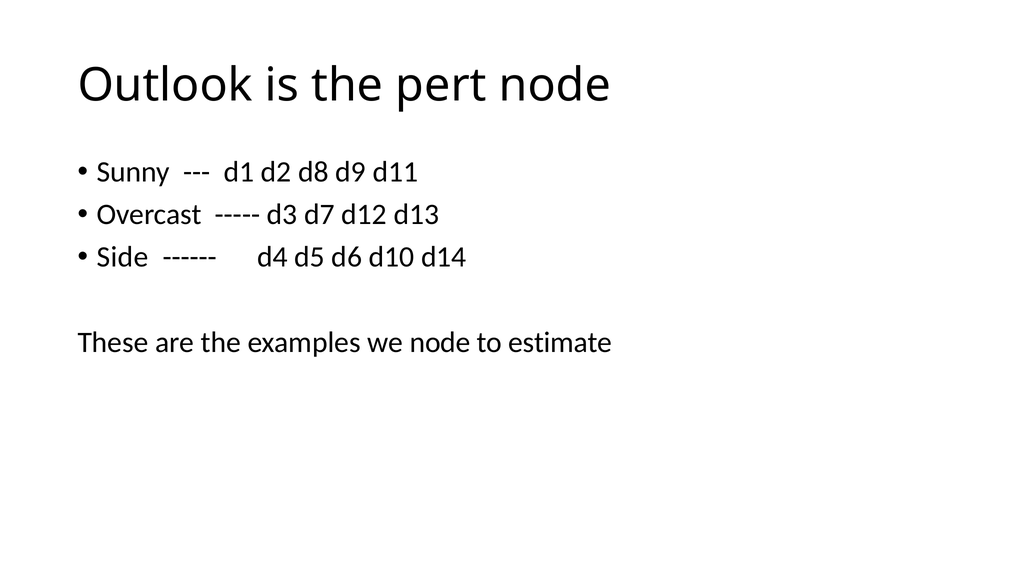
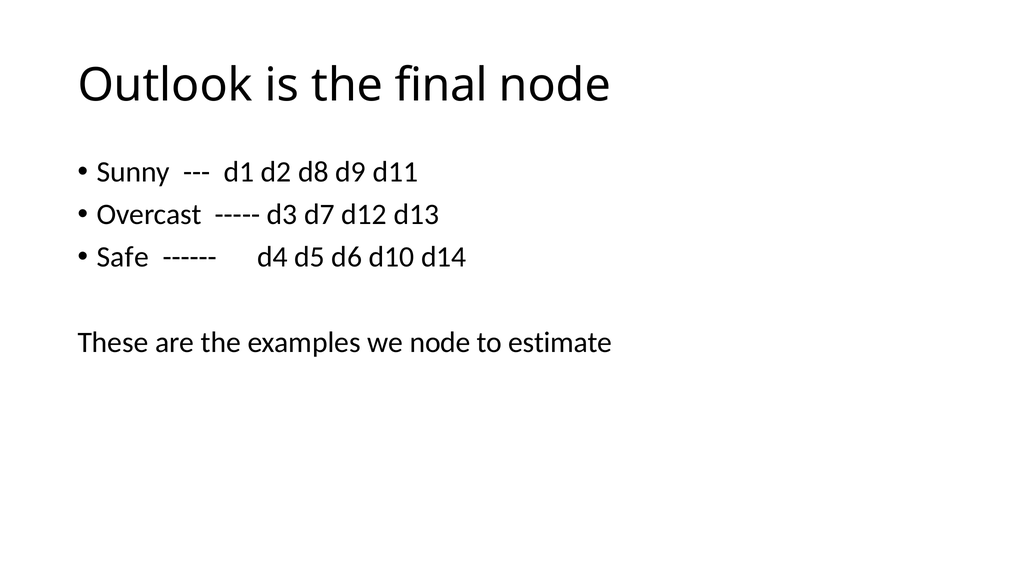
pert: pert -> final
Side: Side -> Safe
